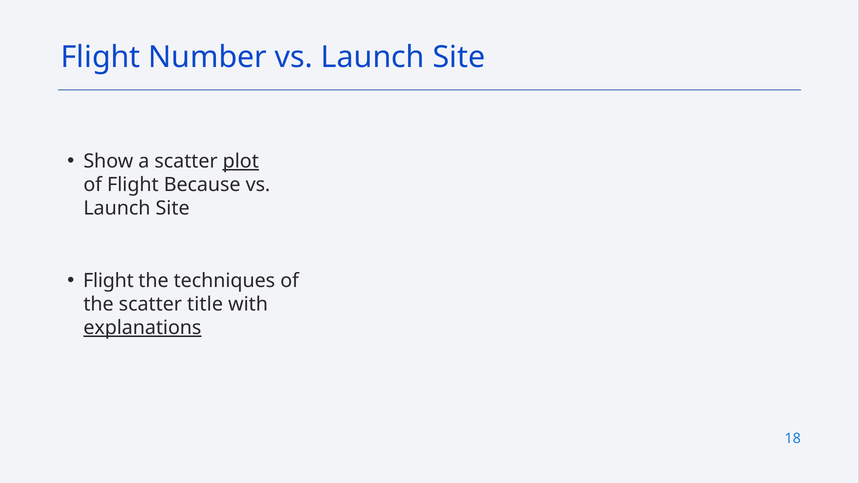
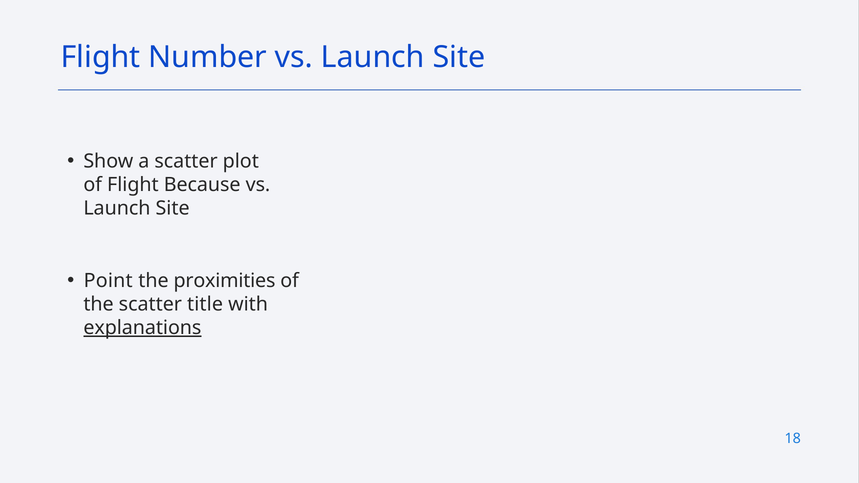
plot underline: present -> none
Flight at (108, 281): Flight -> Point
techniques: techniques -> proximities
